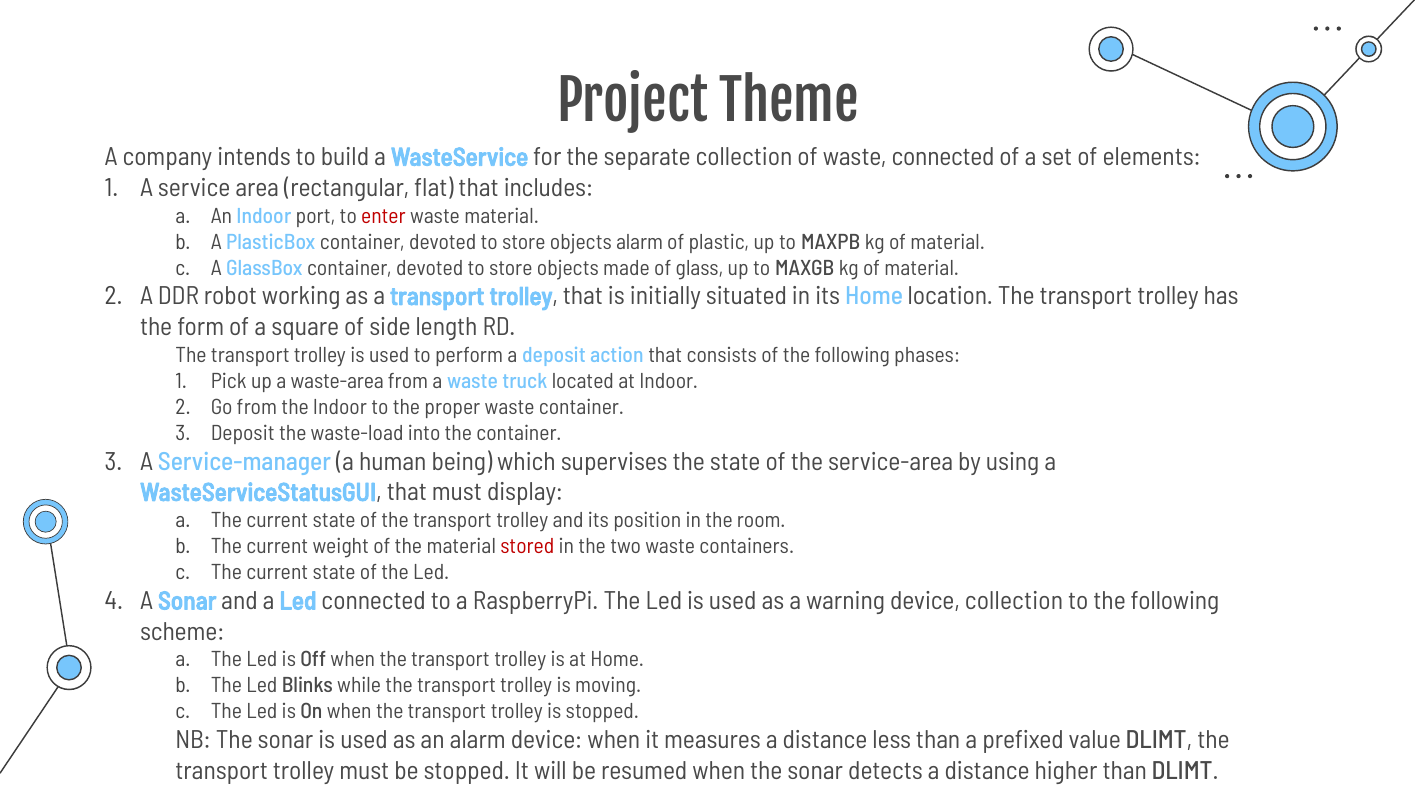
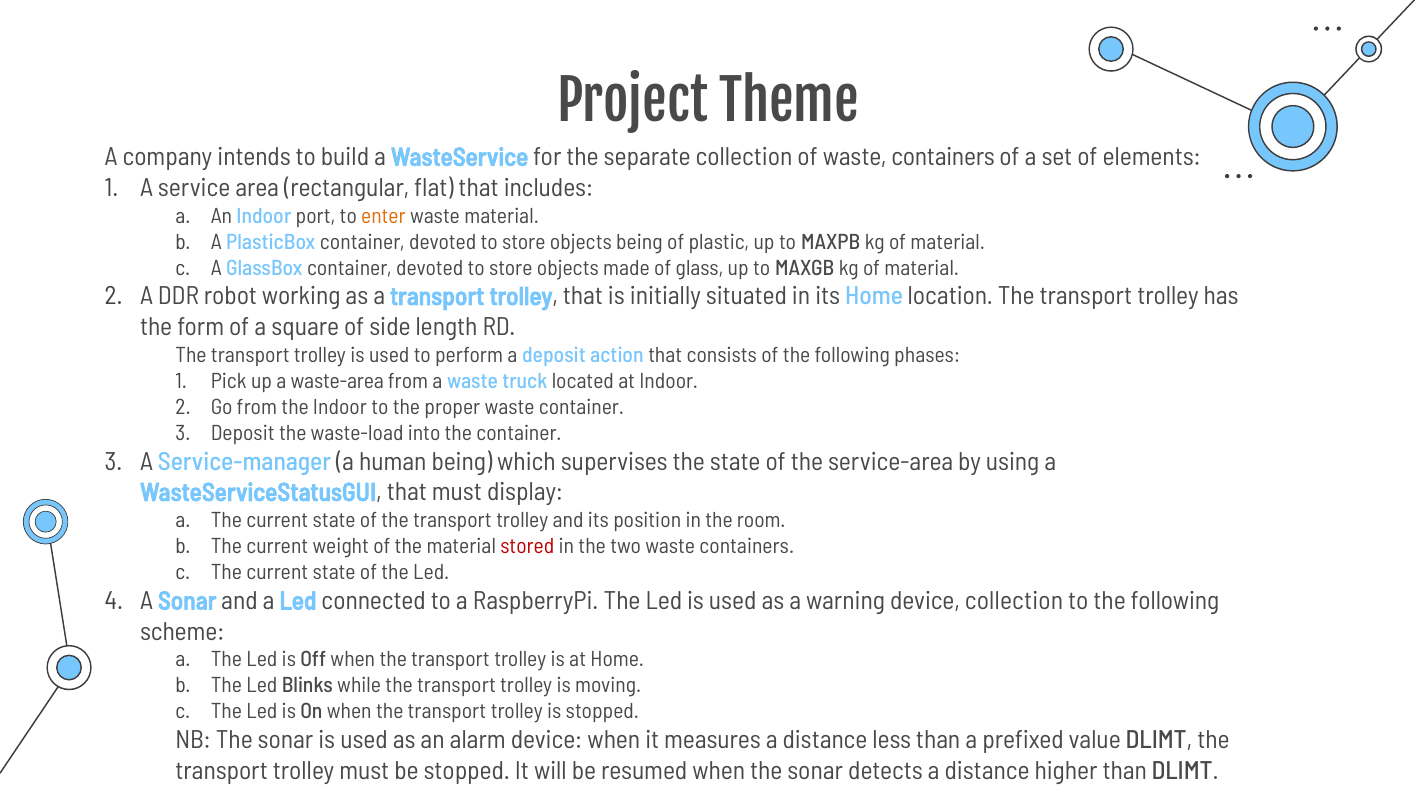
of waste connected: connected -> containers
enter colour: red -> orange
objects alarm: alarm -> being
